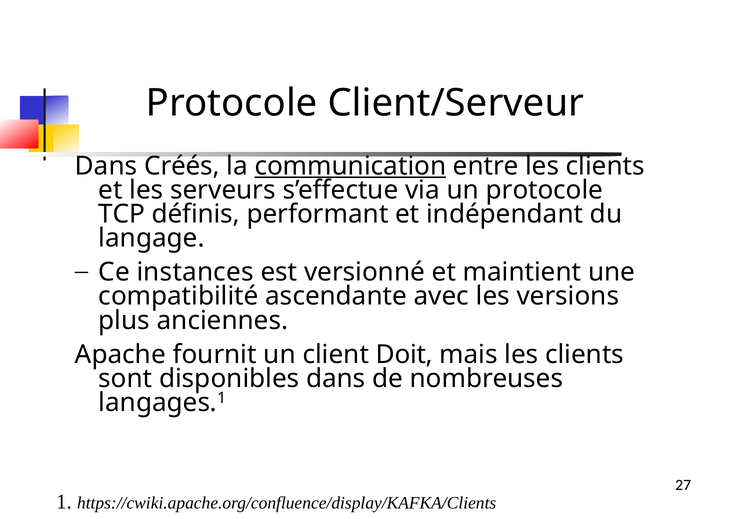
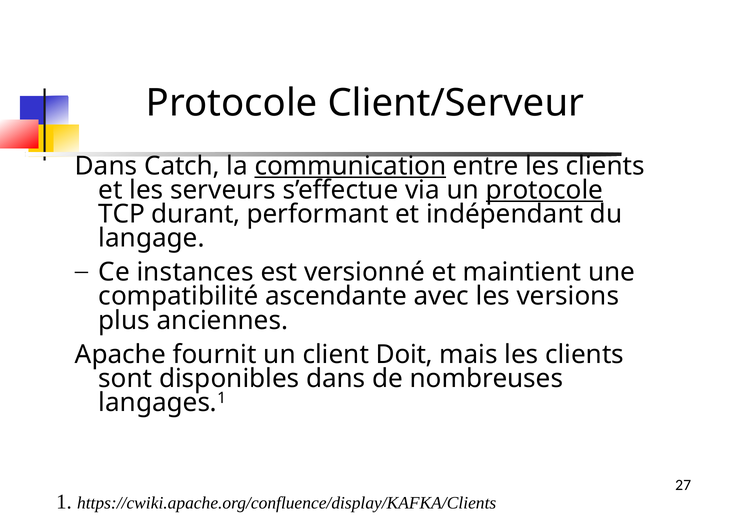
Créés: Créés -> Catch
protocole at (544, 190) underline: none -> present
définis: définis -> durant
